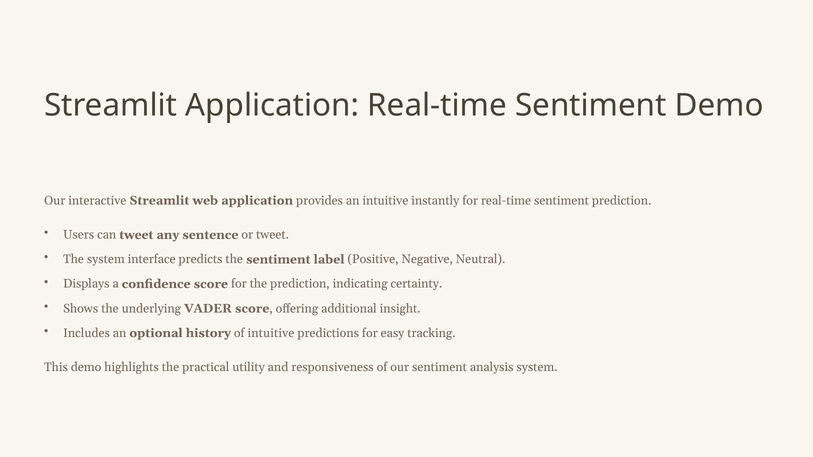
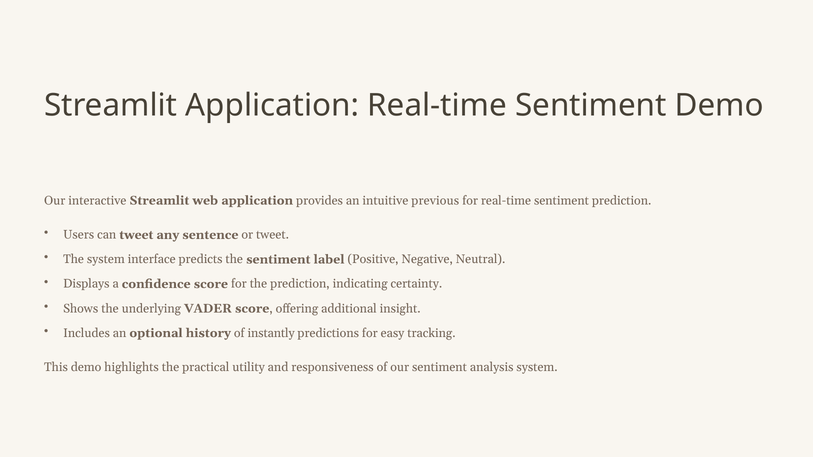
instantly: instantly -> previous
of intuitive: intuitive -> instantly
